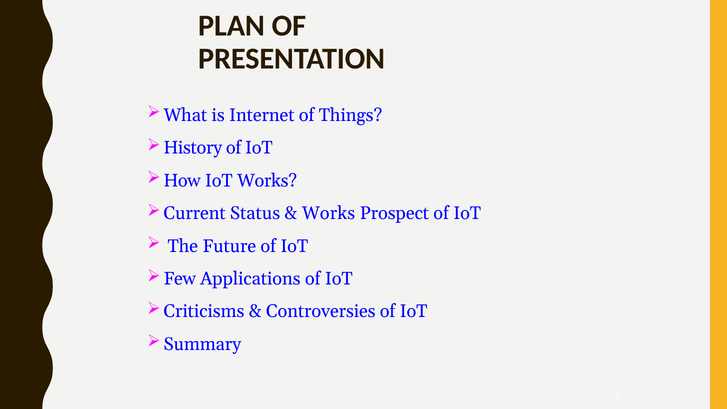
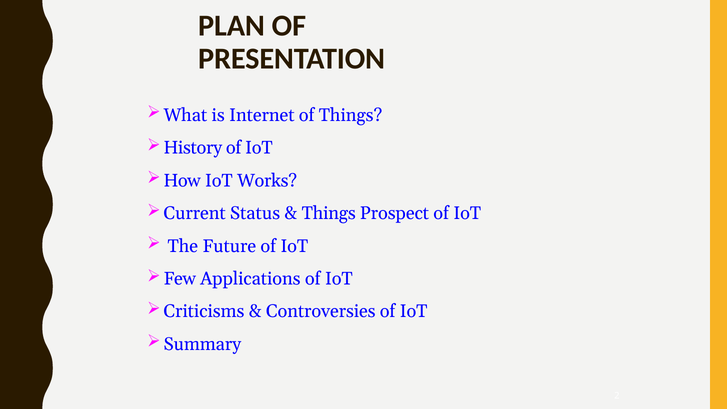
Works at (329, 213): Works -> Things
